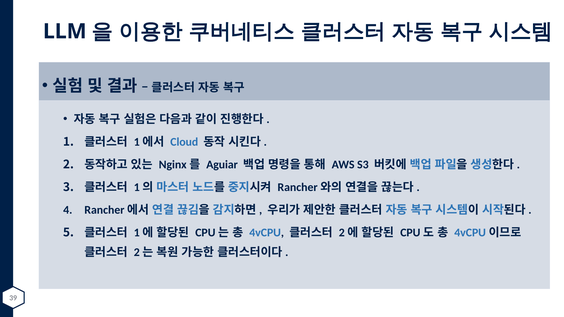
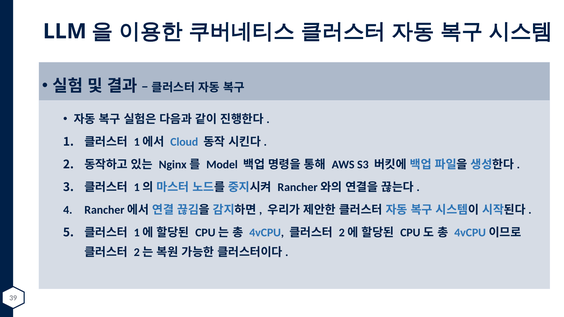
Aguiar: Aguiar -> Model
